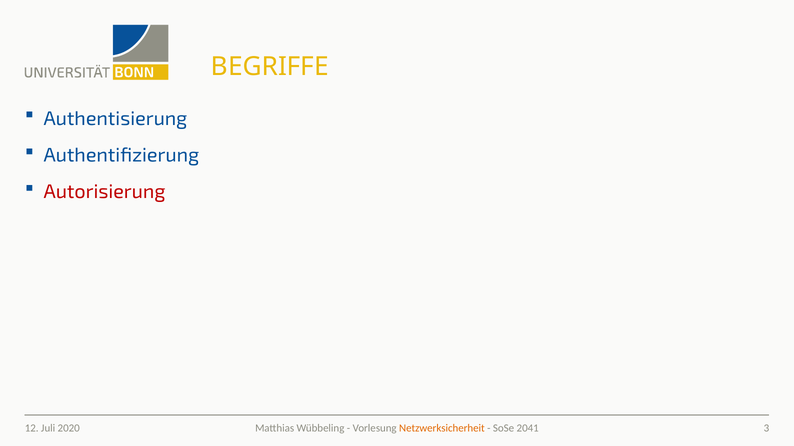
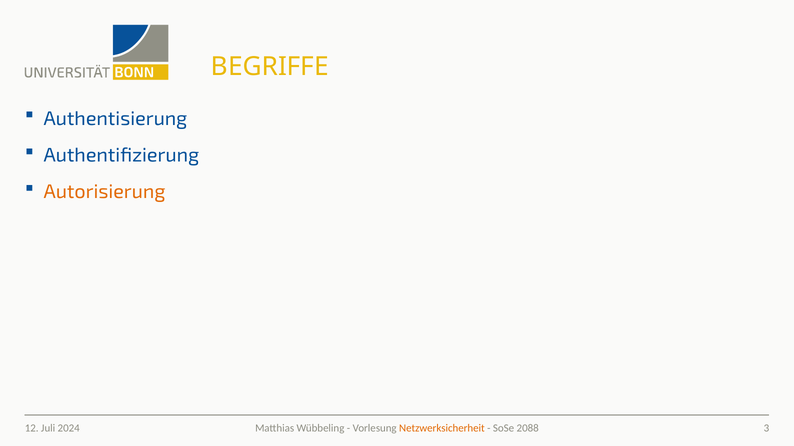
Autorisierung colour: red -> orange
2041: 2041 -> 2088
2020: 2020 -> 2024
